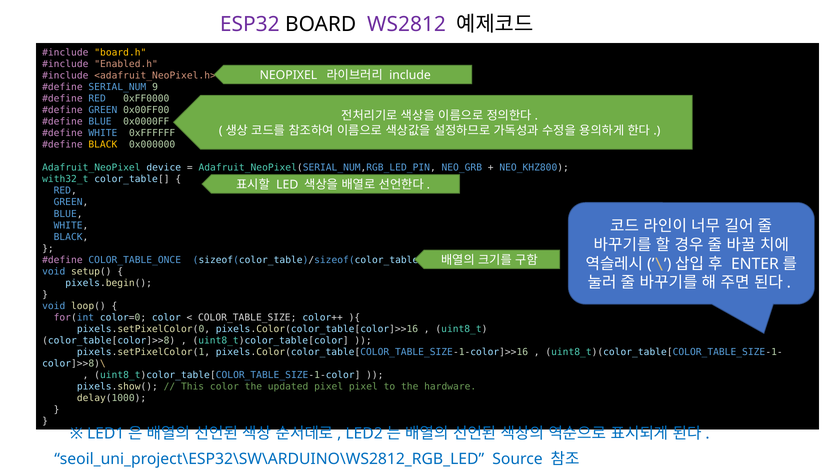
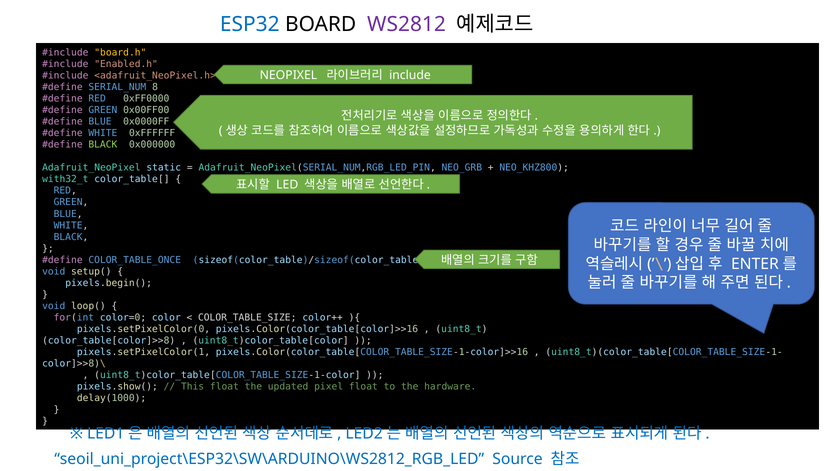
ESP32 colour: purple -> blue
9: 9 -> 8
BLACK at (103, 145) colour: yellow -> light green
device: device -> static
This color: color -> float
pixel pixel: pixel -> float
